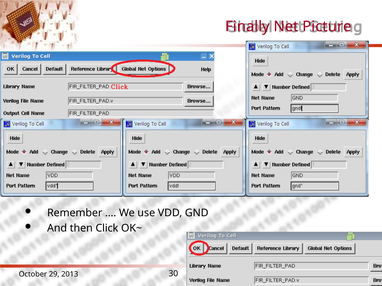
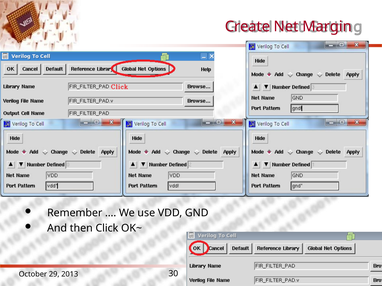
Finally: Finally -> Create
Picture: Picture -> Margin
